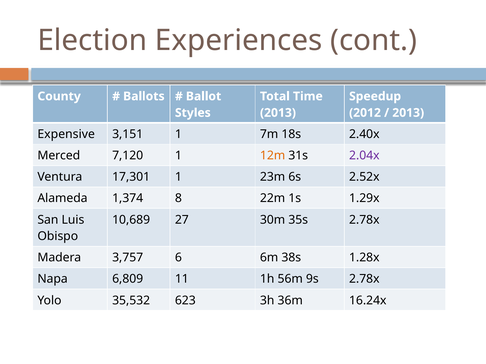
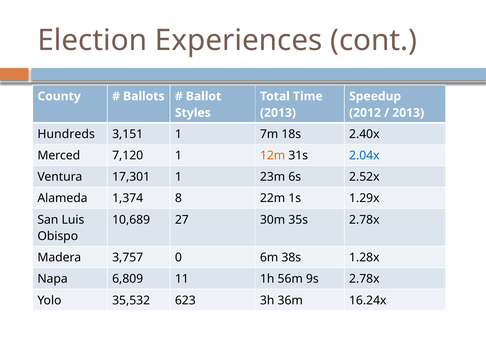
Expensive: Expensive -> Hundreds
2.04x colour: purple -> blue
6: 6 -> 0
